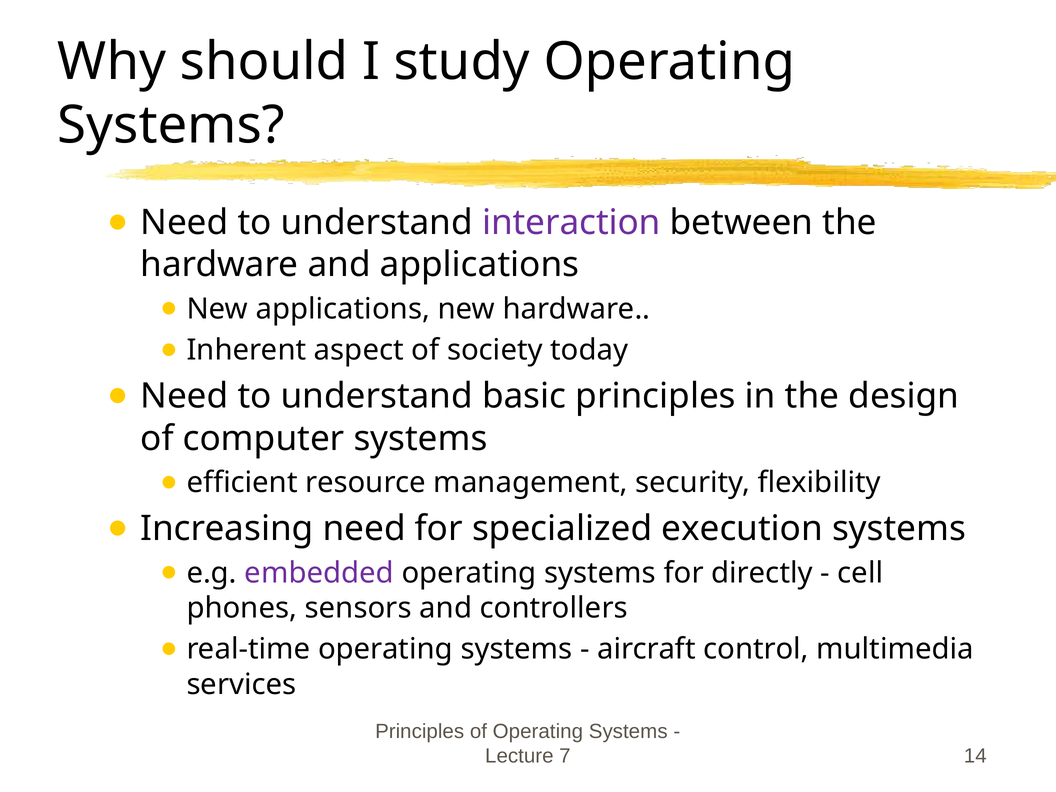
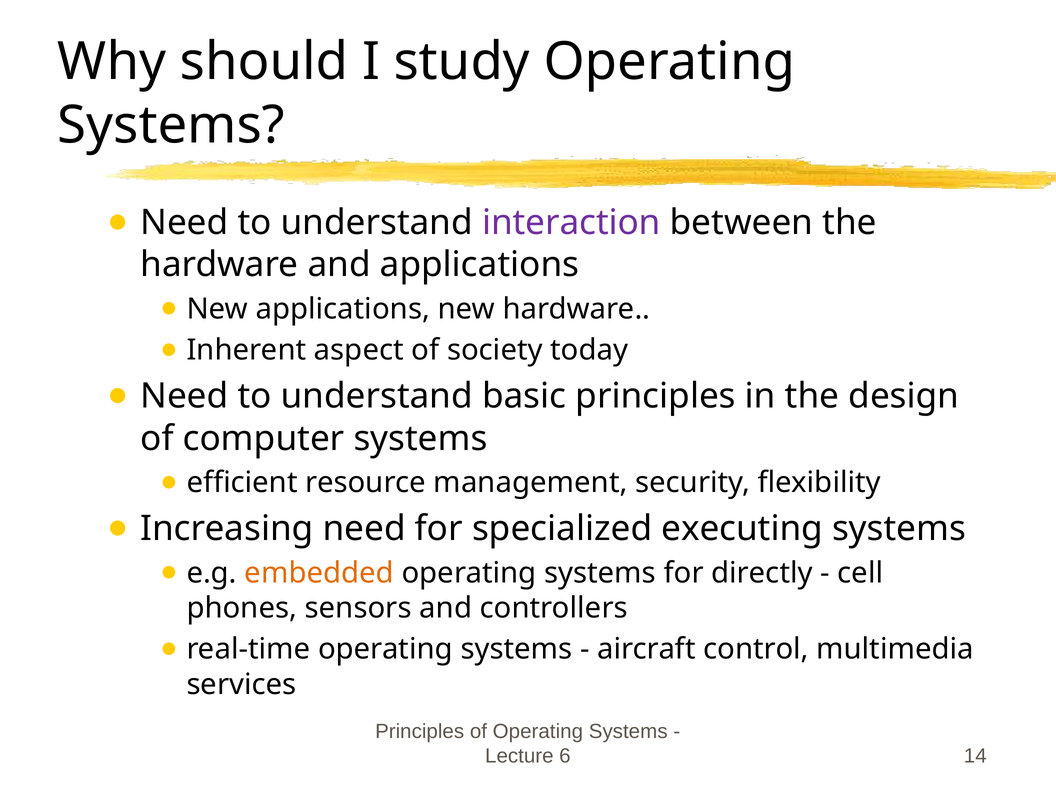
execution: execution -> executing
embedded colour: purple -> orange
7: 7 -> 6
